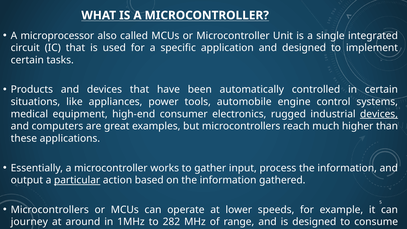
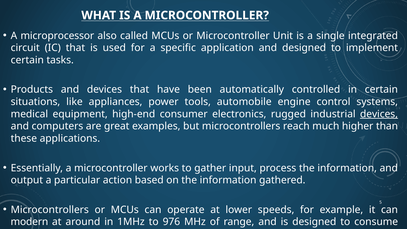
particular underline: present -> none
journey: journey -> modern
282: 282 -> 976
